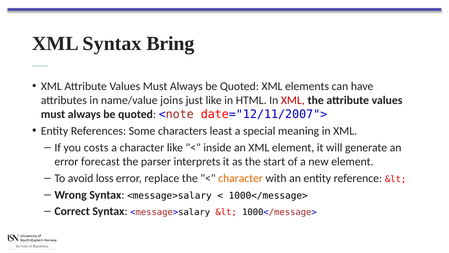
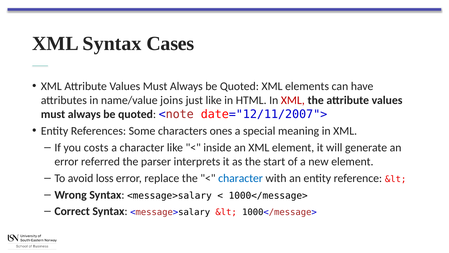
Bring: Bring -> Cases
least: least -> ones
forecast: forecast -> referred
character at (241, 178) colour: orange -> blue
